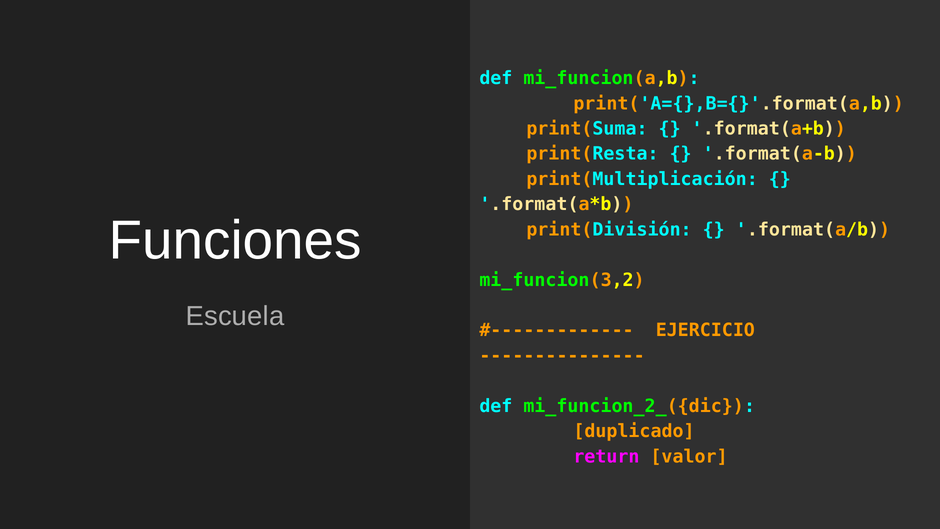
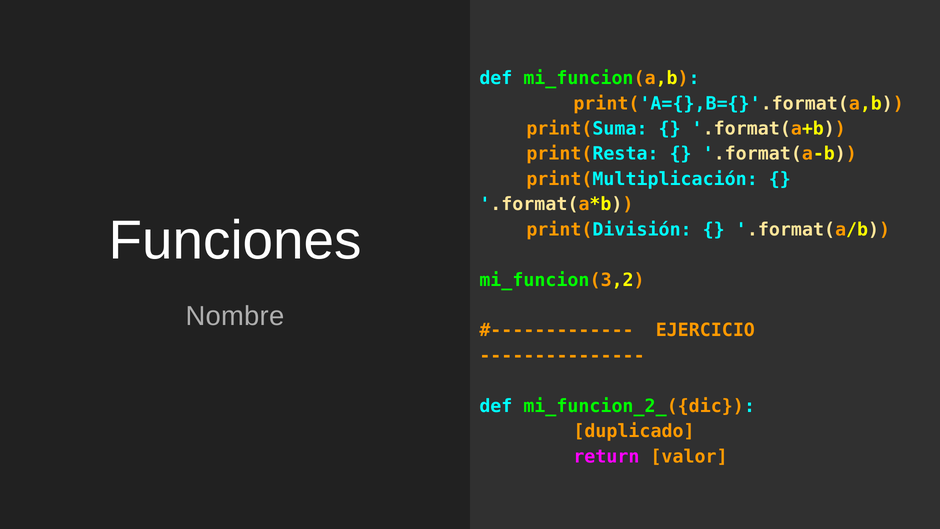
Escuela: Escuela -> Nombre
